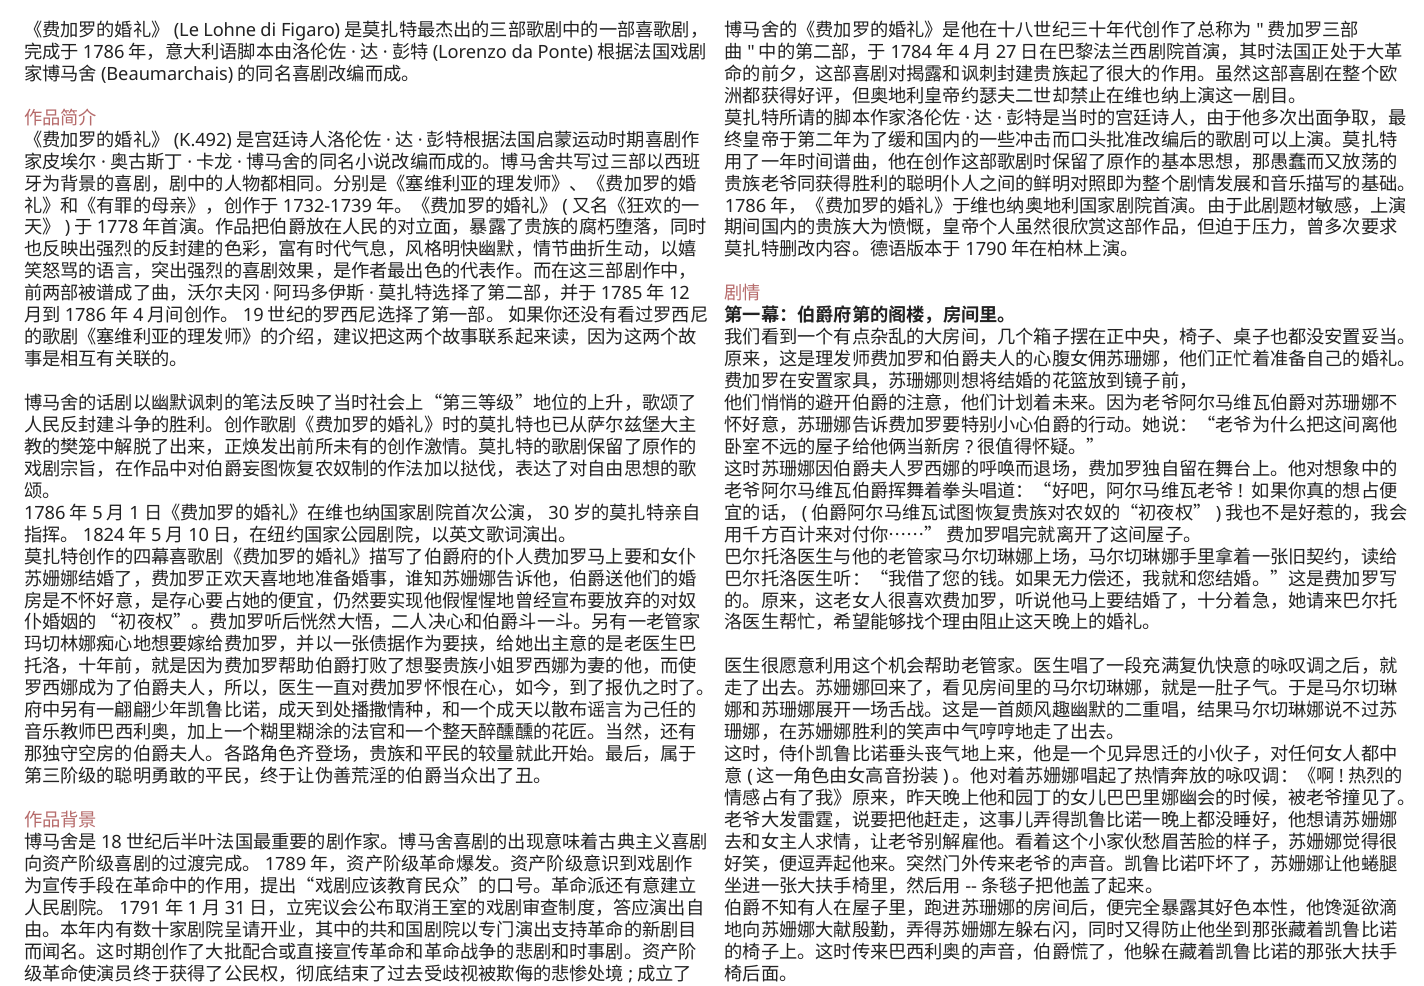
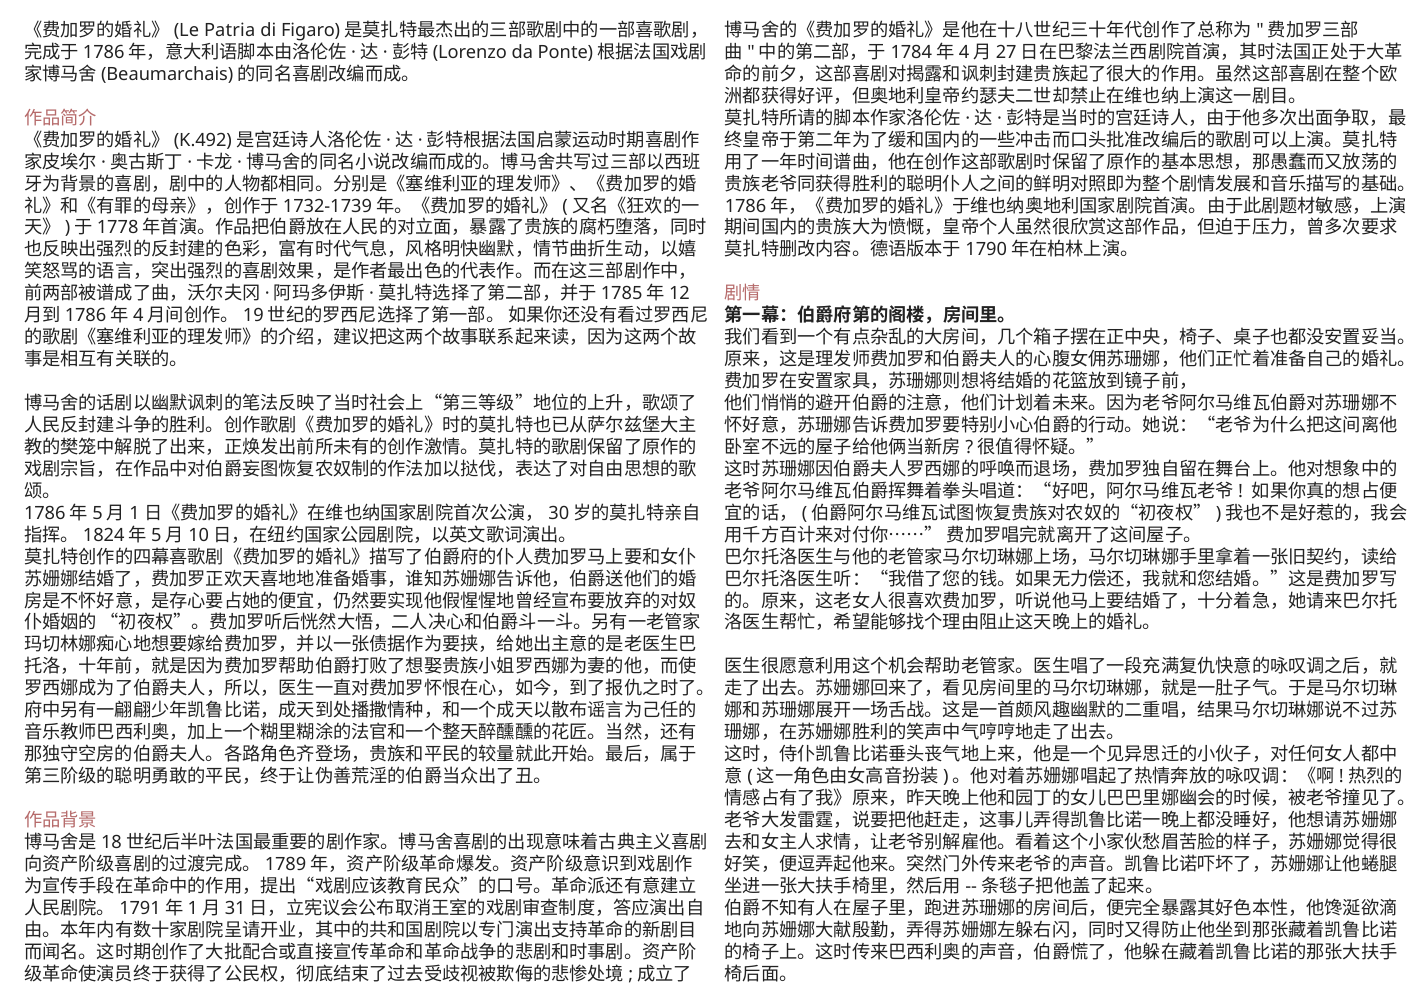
Lohne: Lohne -> Patria
